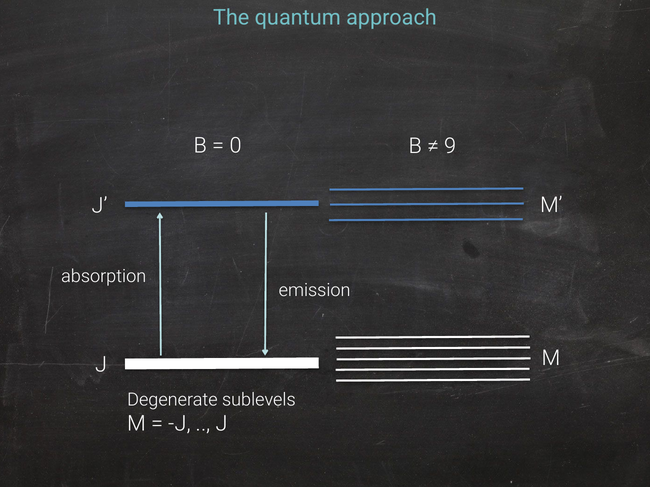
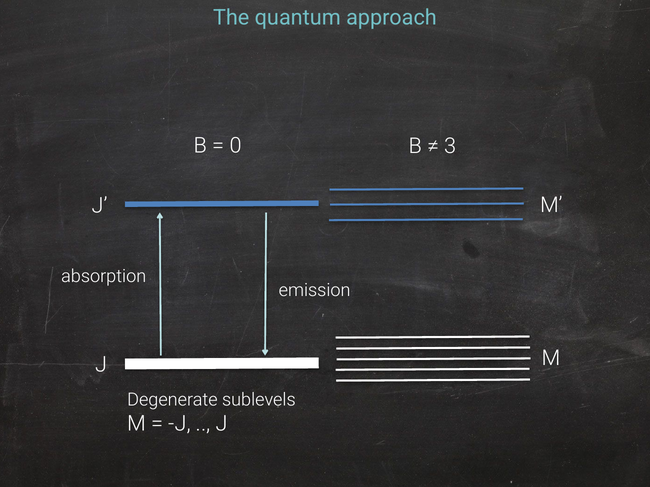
9: 9 -> 3
